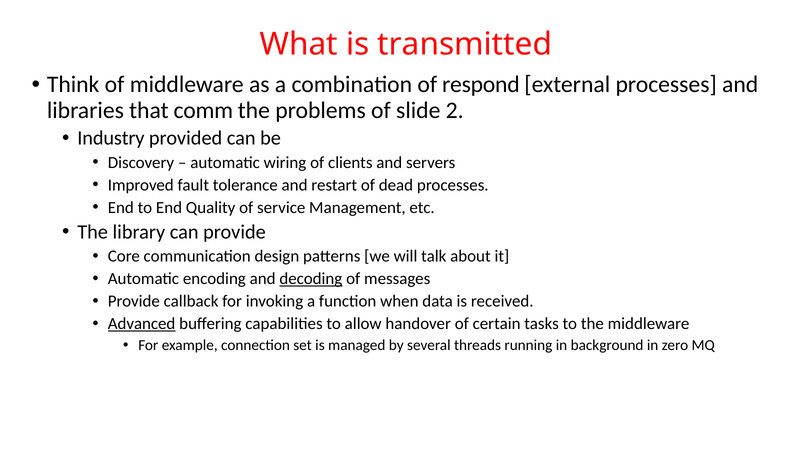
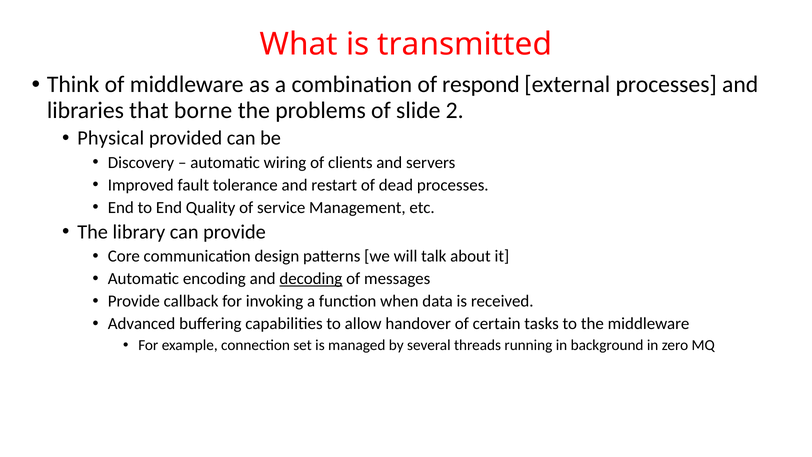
comm: comm -> borne
Industry: Industry -> Physical
Advanced underline: present -> none
